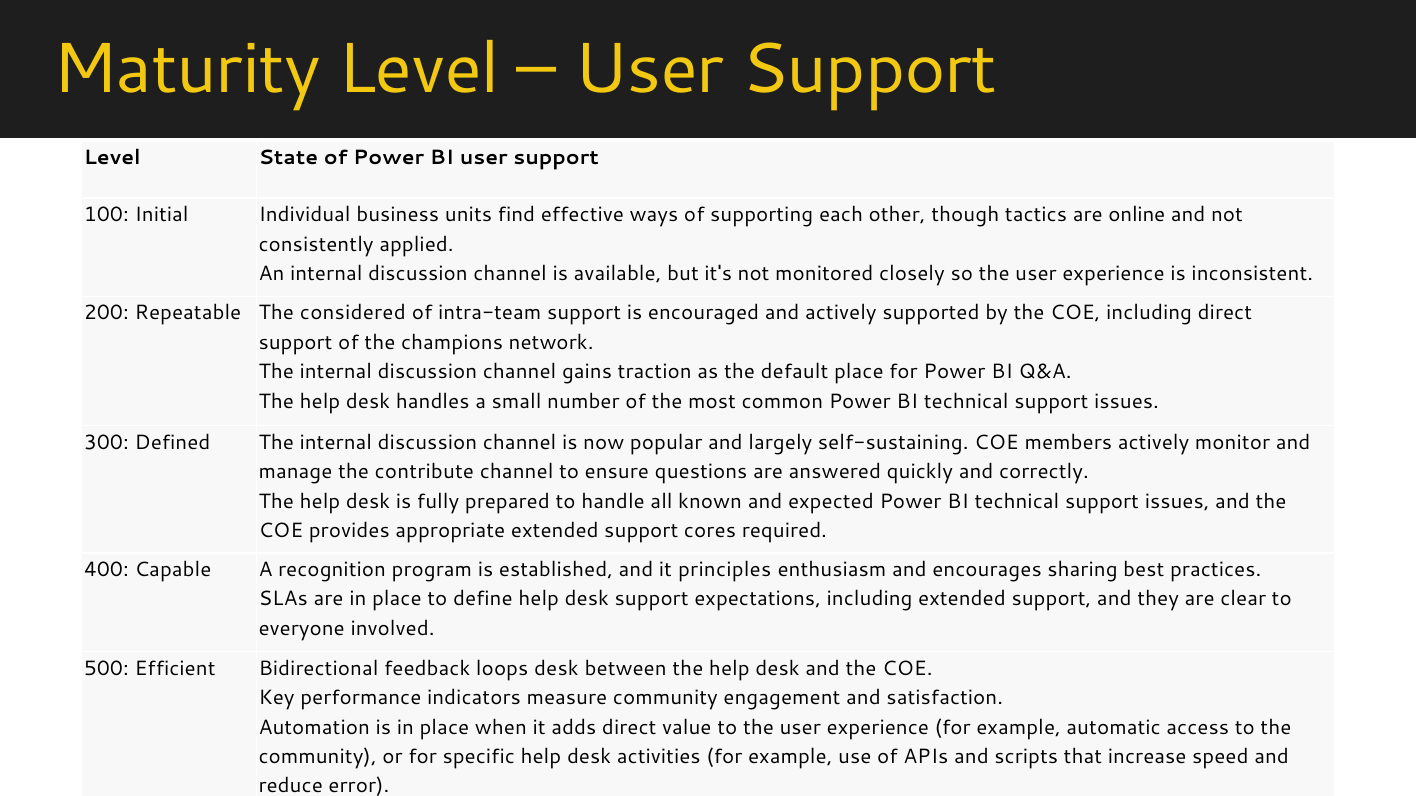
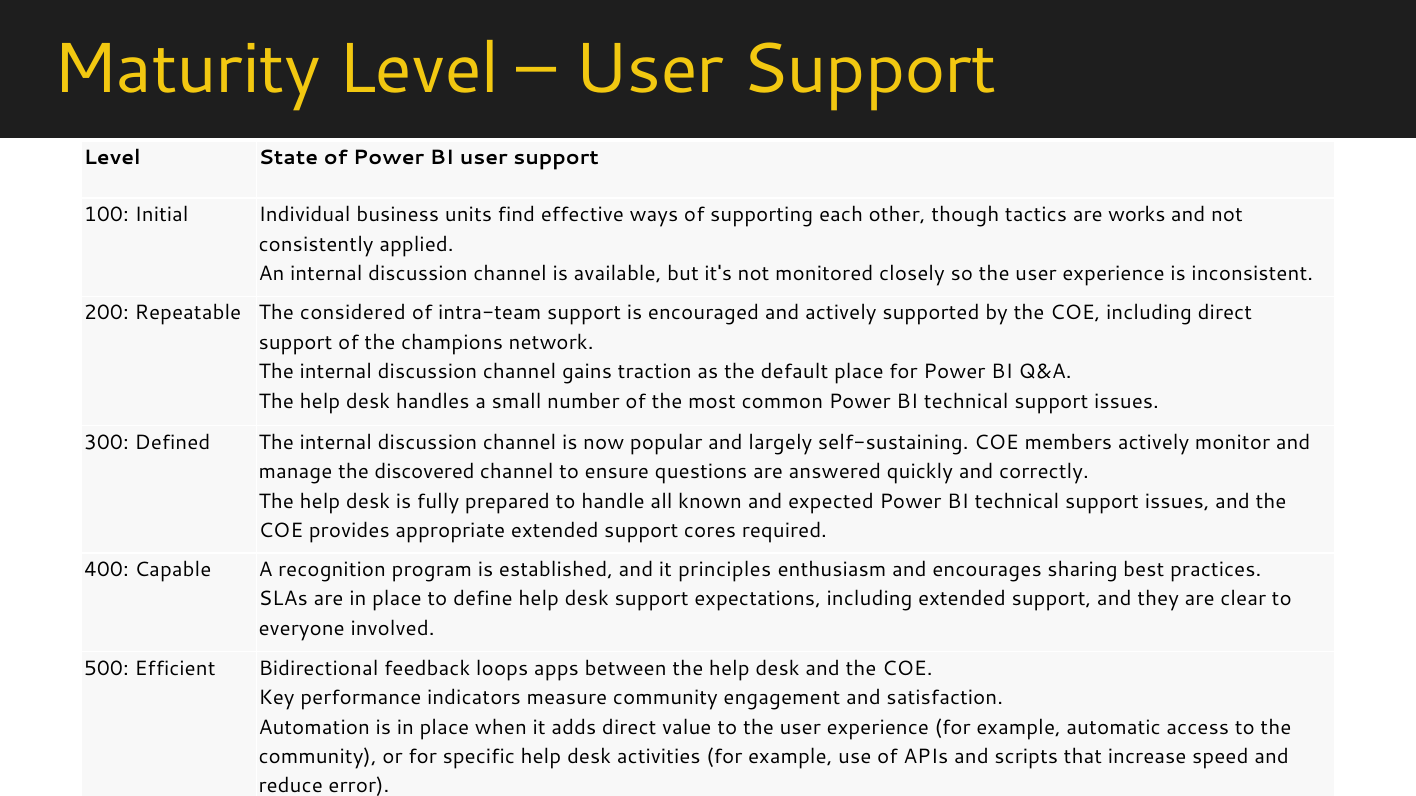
online: online -> works
contribute: contribute -> discovered
loops desk: desk -> apps
